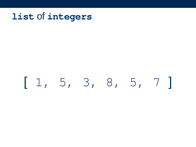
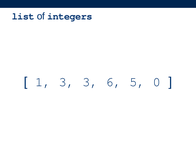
1 5: 5 -> 3
8: 8 -> 6
7: 7 -> 0
